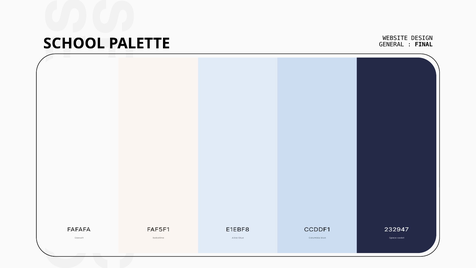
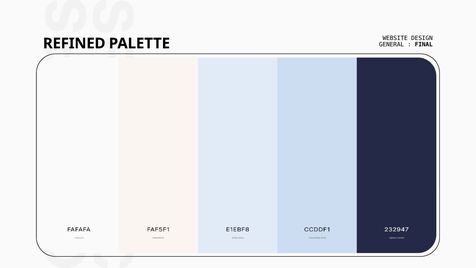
SCHOOL: SCHOOL -> REFINED
